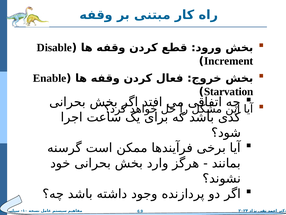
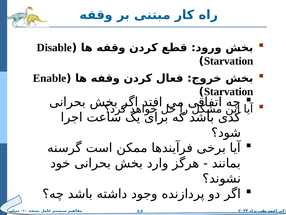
Increment at (229, 61): Increment -> Starvation
